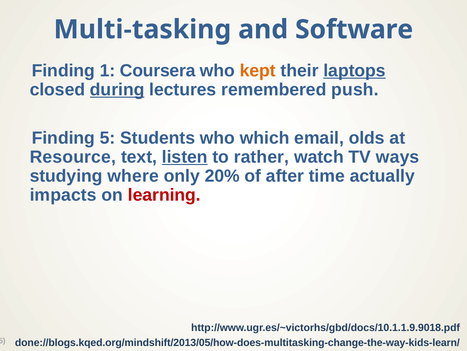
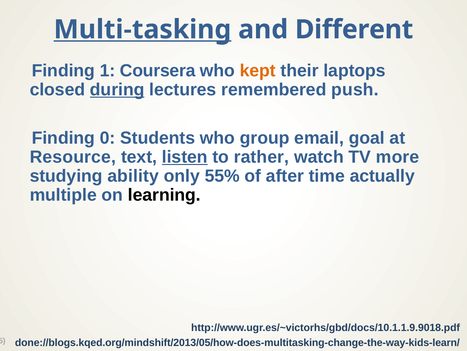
Multi-tasking underline: none -> present
Software: Software -> Different
laptops underline: present -> none
Finding 5: 5 -> 0
which: which -> group
olds: olds -> goal
ways: ways -> more
where: where -> ability
20%: 20% -> 55%
impacts: impacts -> multiple
learning colour: red -> black
